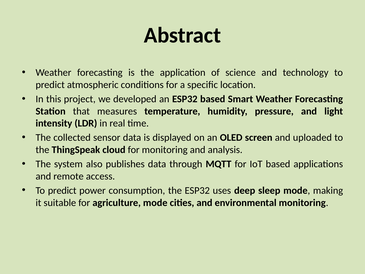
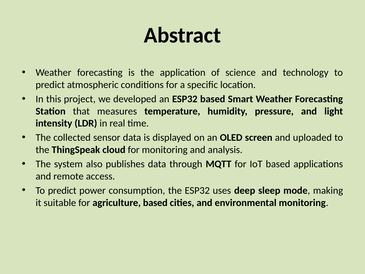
agriculture mode: mode -> based
